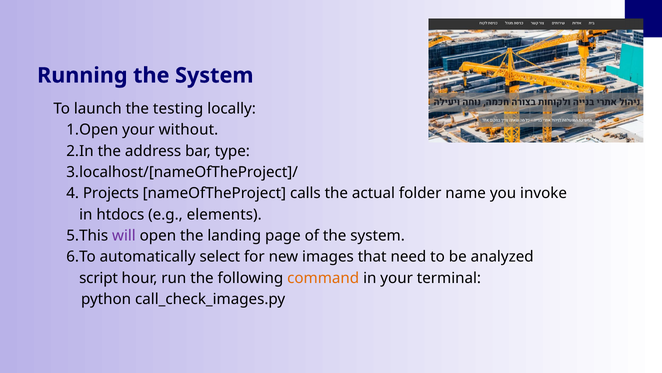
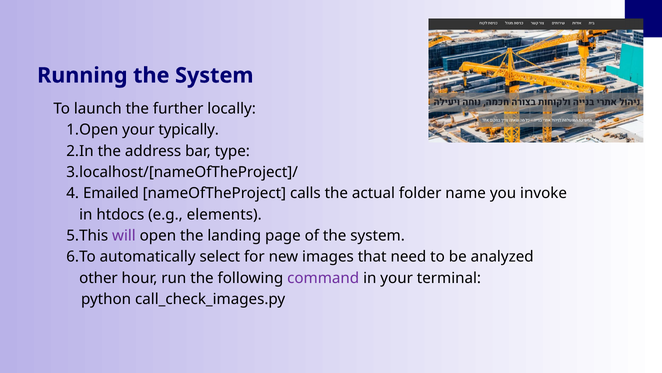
testing: testing -> further
without: without -> typically
Projects: Projects -> Emailed
script: script -> other
command colour: orange -> purple
